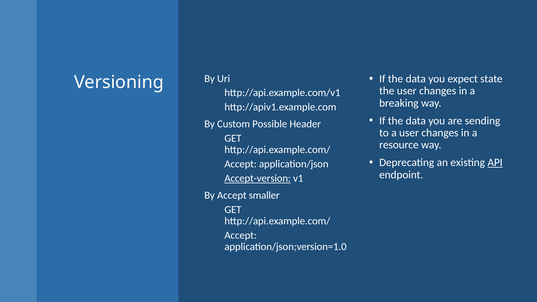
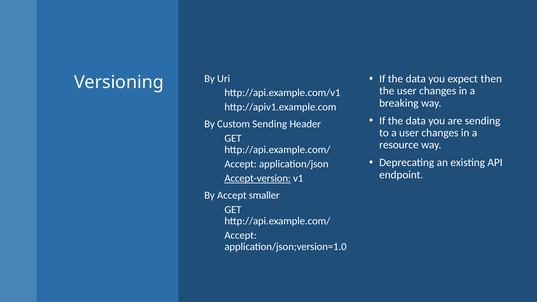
state: state -> then
Custom Possible: Possible -> Sending
API underline: present -> none
